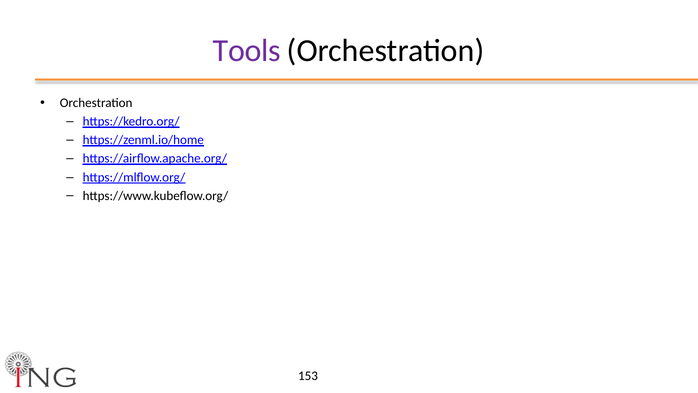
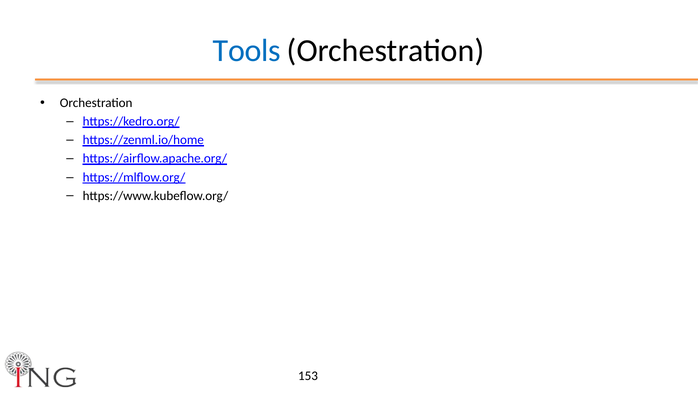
Tools colour: purple -> blue
